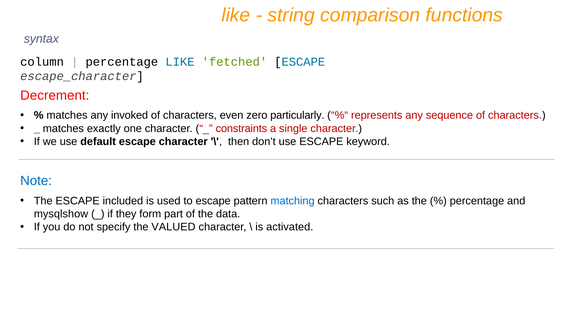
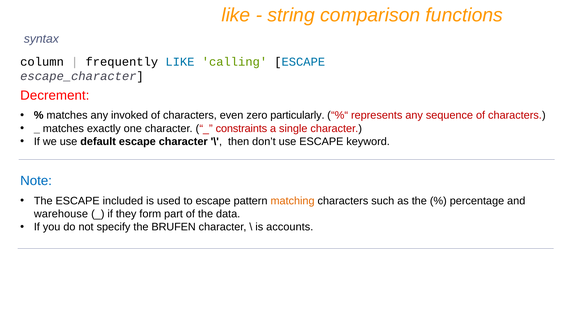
percentage at (122, 62): percentage -> frequently
fetched: fetched -> calling
matching colour: blue -> orange
mysqlshow: mysqlshow -> warehouse
VALUED: VALUED -> BRUFEN
activated: activated -> accounts
